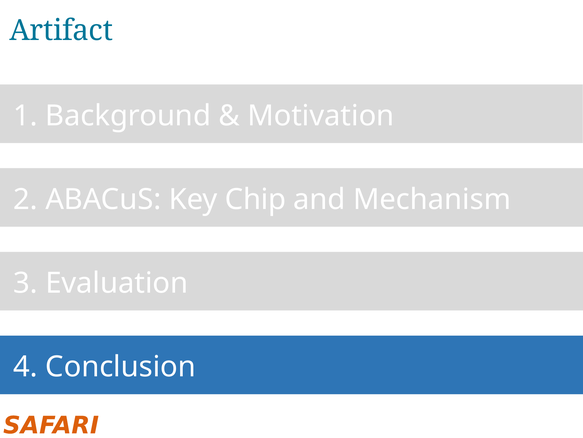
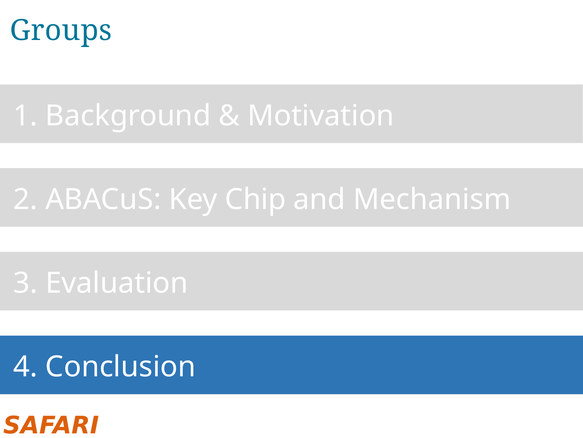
Artifact: Artifact -> Groups
